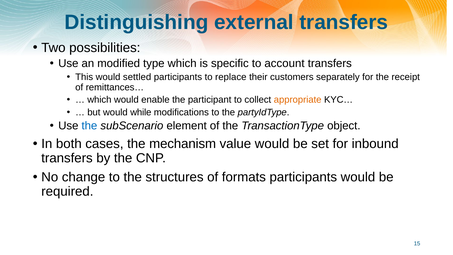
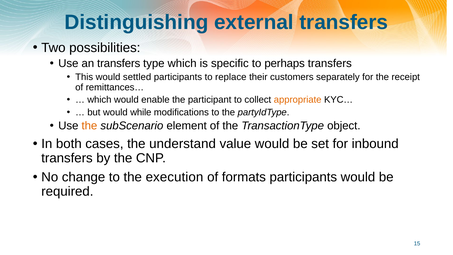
an modified: modified -> transfers
account: account -> perhaps
the at (89, 126) colour: blue -> orange
mechanism: mechanism -> understand
structures: structures -> execution
